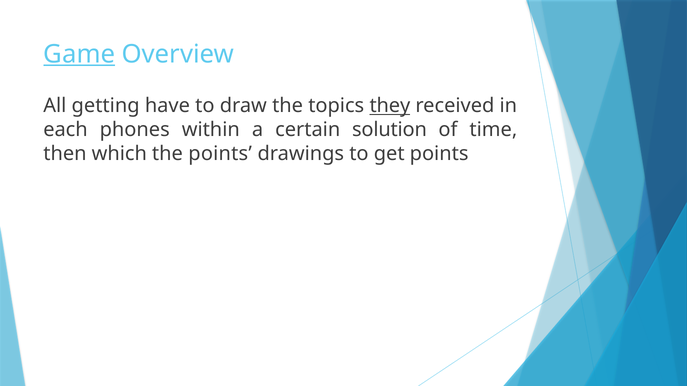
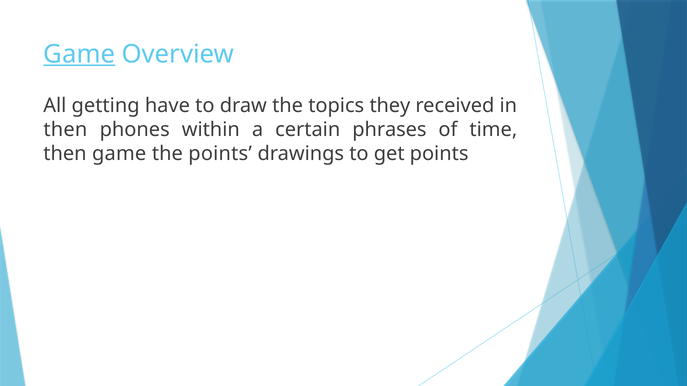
they underline: present -> none
each at (65, 130): each -> then
solution: solution -> phrases
then which: which -> game
